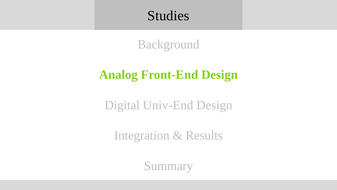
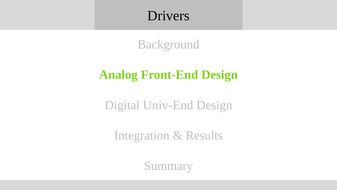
Studies: Studies -> Drivers
